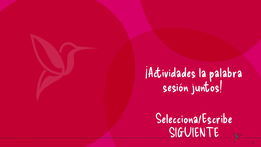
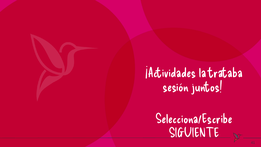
palabra: palabra -> trataba
